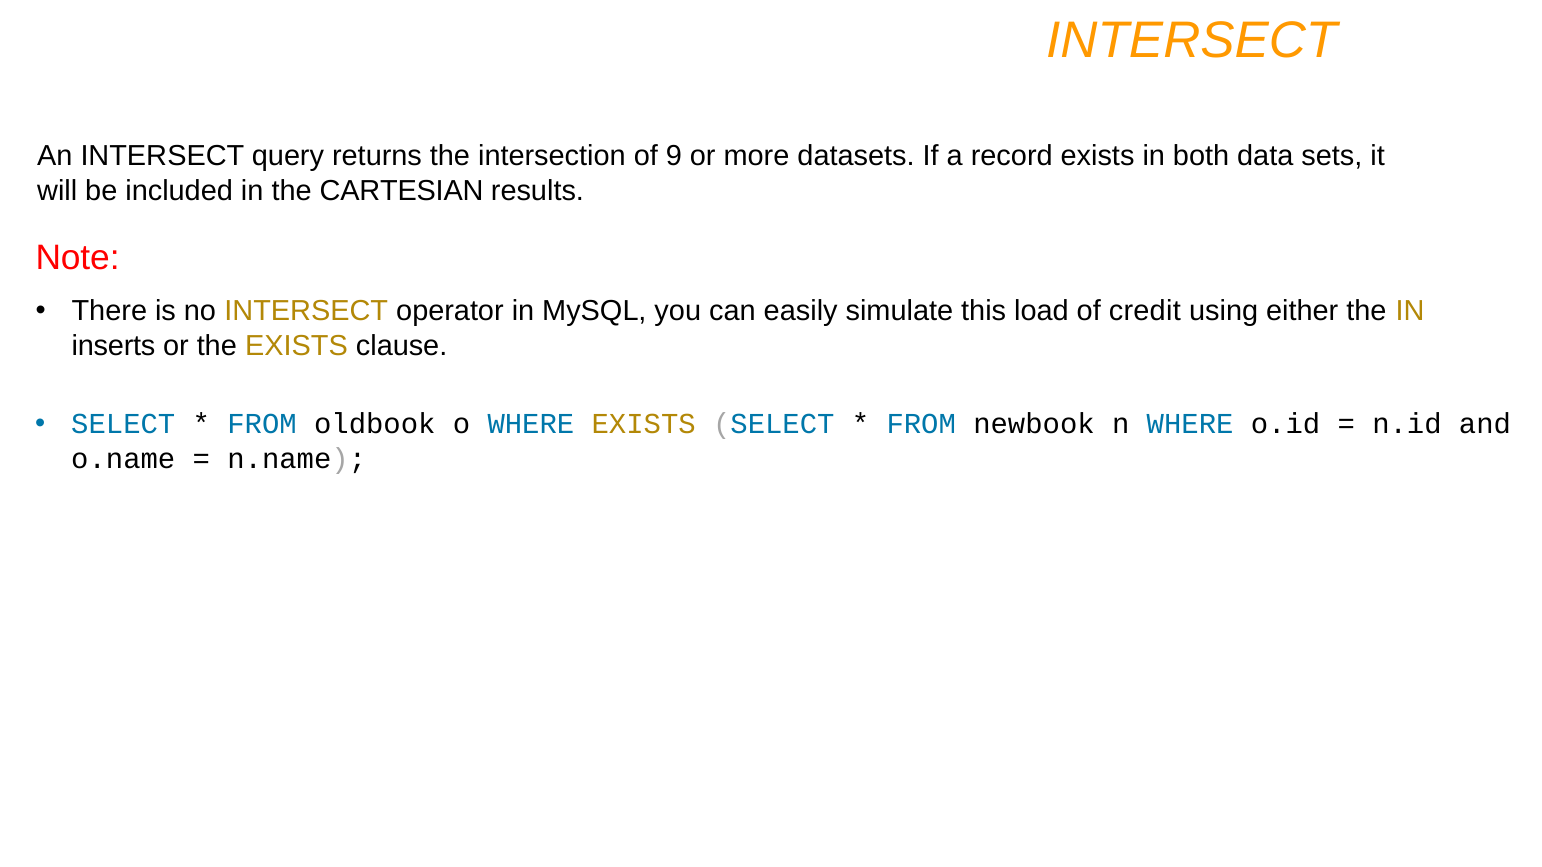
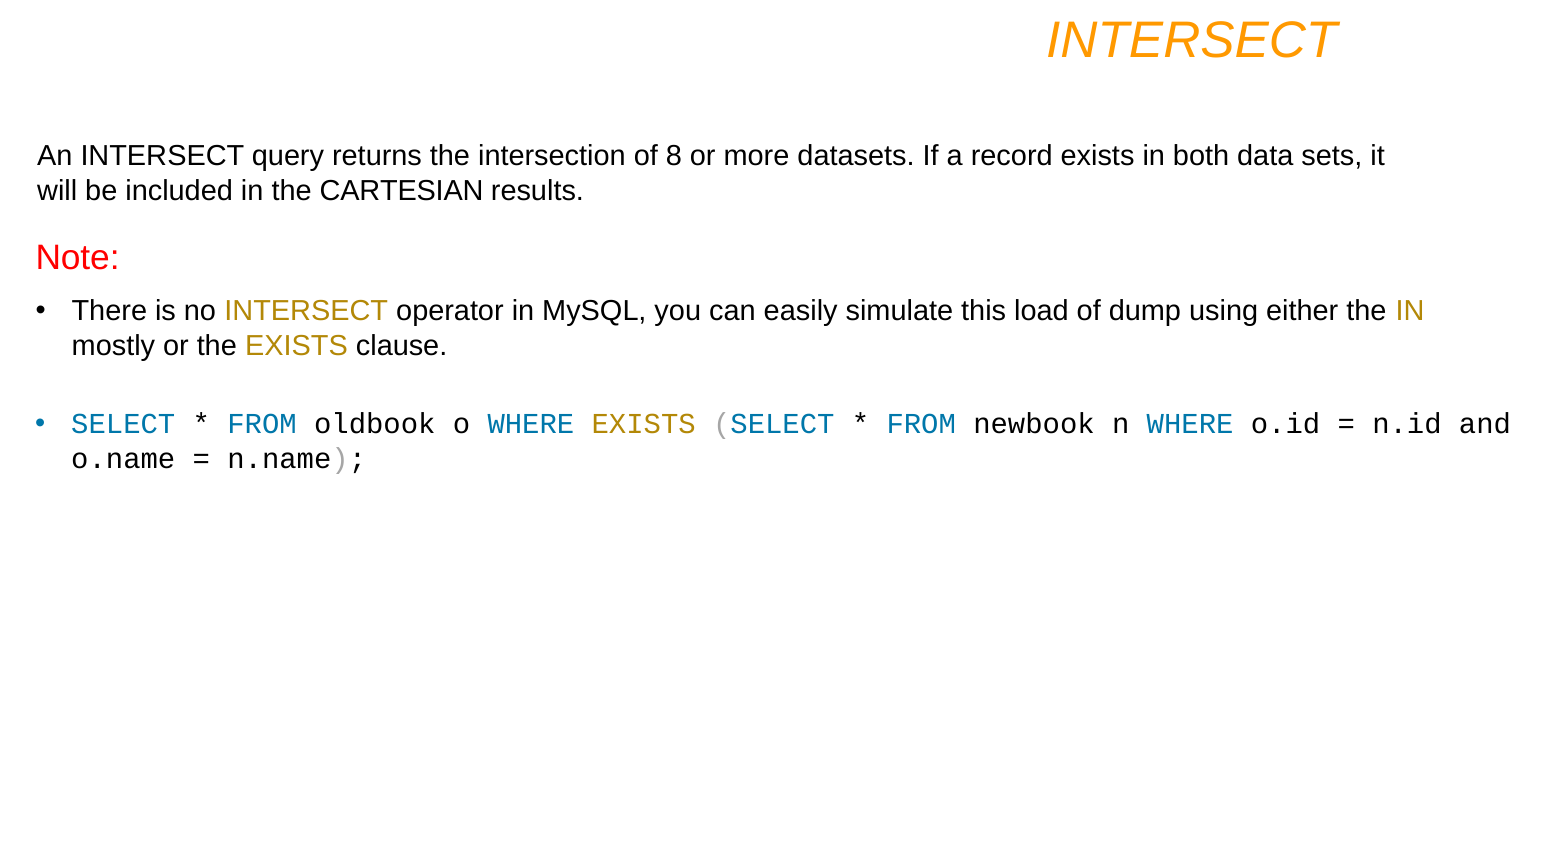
9: 9 -> 8
credit: credit -> dump
inserts: inserts -> mostly
